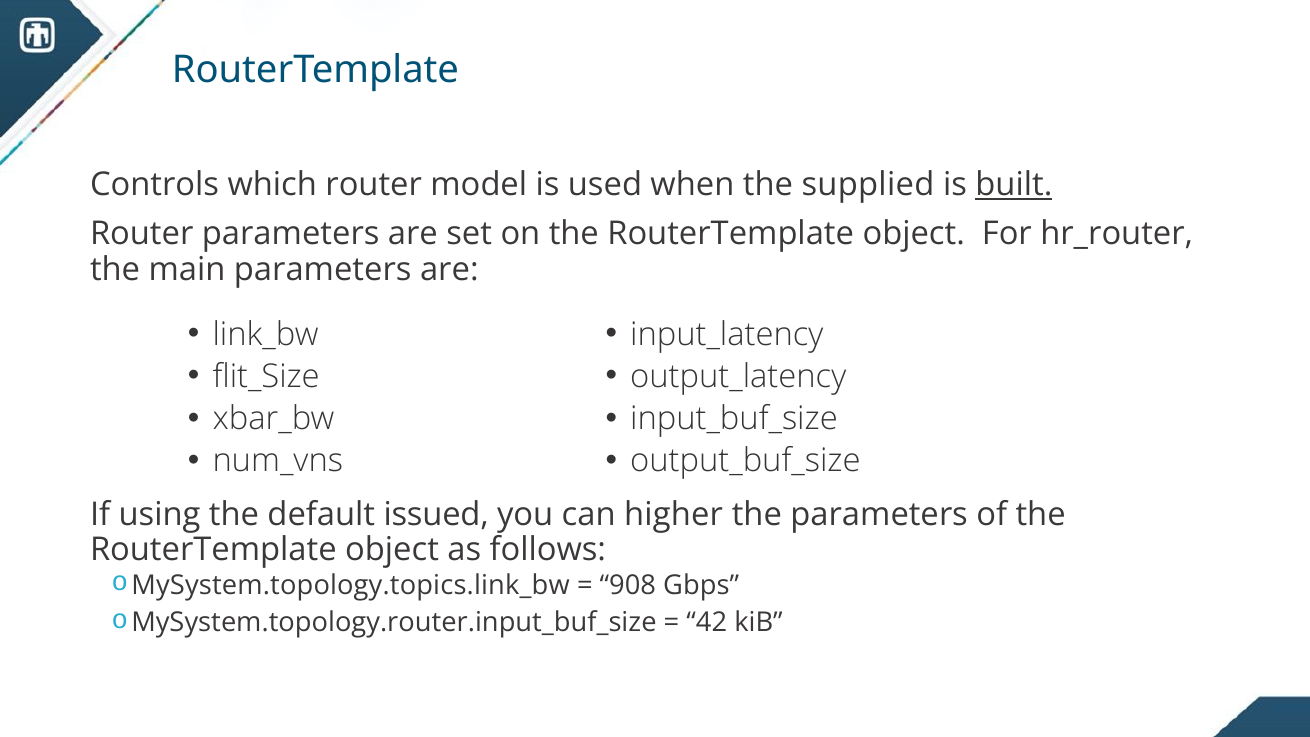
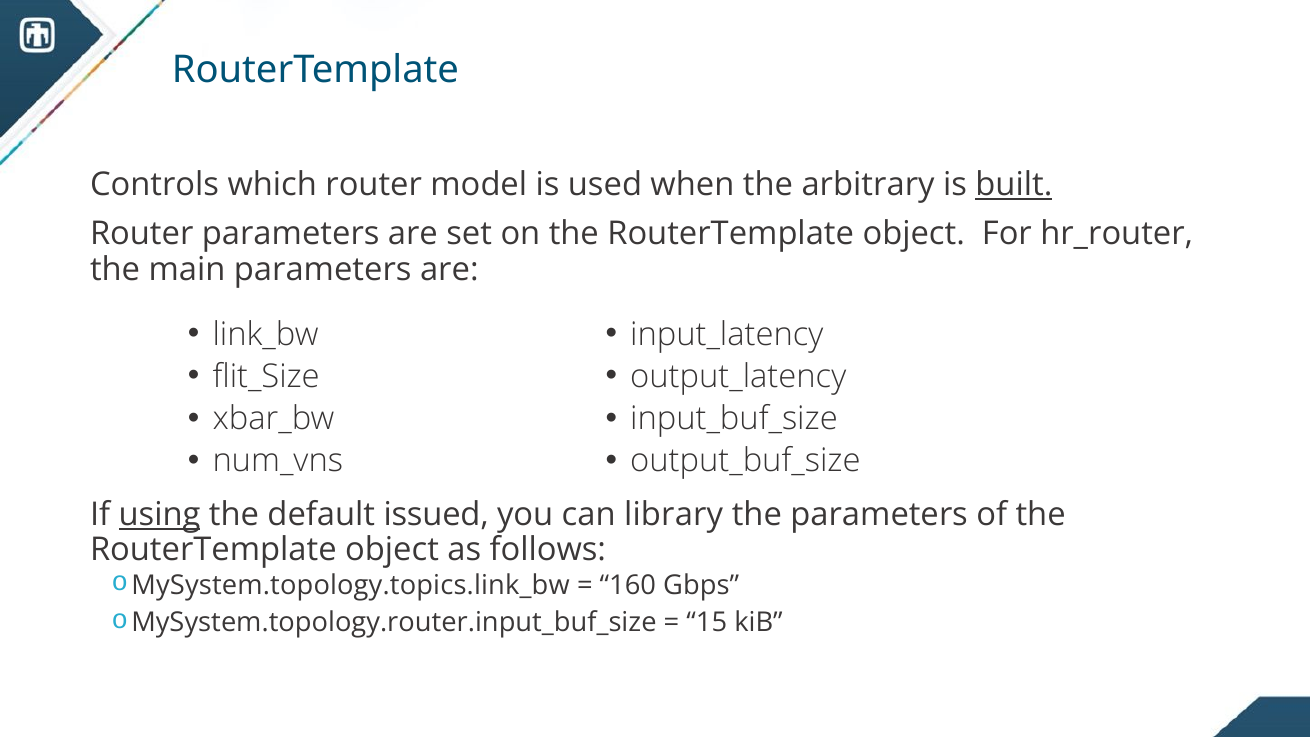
supplied: supplied -> arbitrary
using underline: none -> present
higher: higher -> library
908: 908 -> 160
42: 42 -> 15
